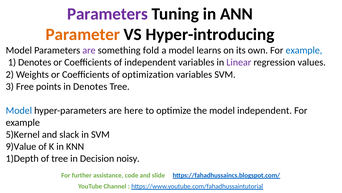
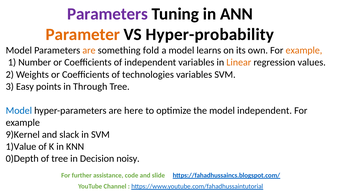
Hyper-introducing: Hyper-introducing -> Hyper-probability
are at (89, 50) colour: purple -> orange
example at (304, 50) colour: blue -> orange
1 Denotes: Denotes -> Number
Linear colour: purple -> orange
optimization: optimization -> technologies
Free: Free -> Easy
in Denotes: Denotes -> Through
5)Kernel: 5)Kernel -> 9)Kernel
9)Value: 9)Value -> 1)Value
1)Depth: 1)Depth -> 0)Depth
